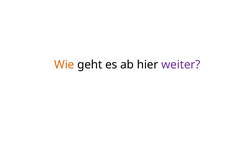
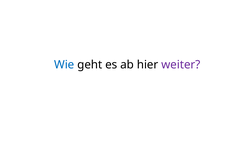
Wie colour: orange -> blue
